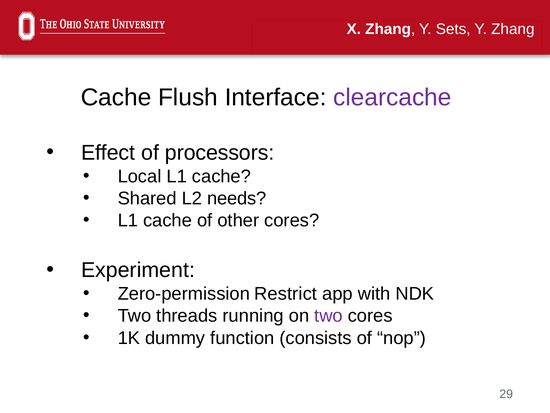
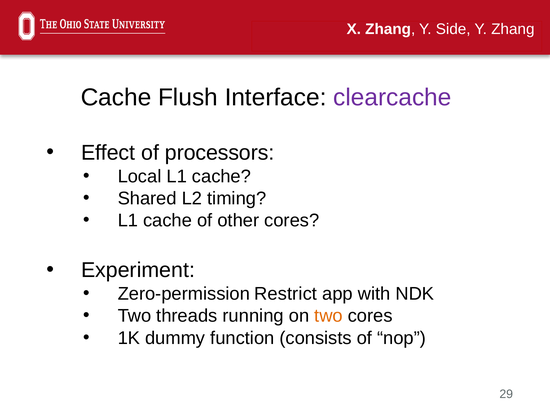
Sets: Sets -> Side
needs: needs -> timing
two at (329, 316) colour: purple -> orange
